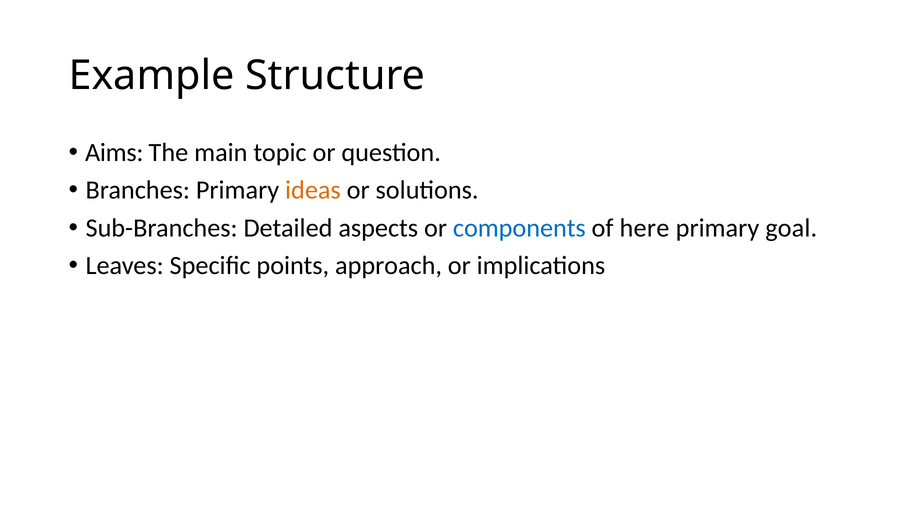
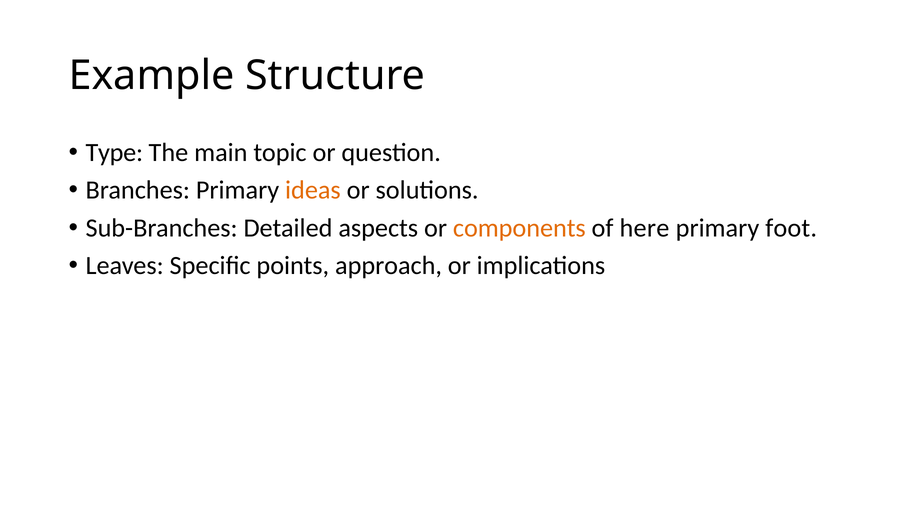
Aims: Aims -> Type
components colour: blue -> orange
goal: goal -> foot
